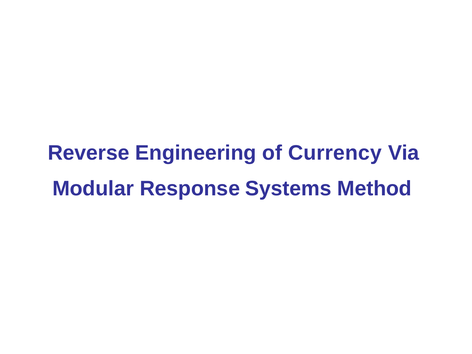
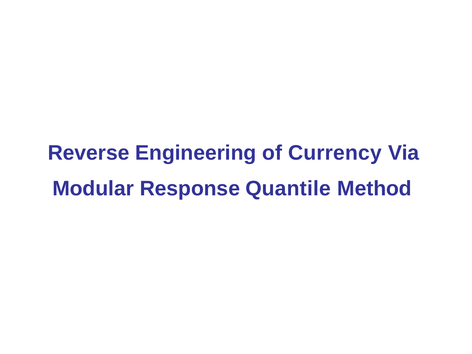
Systems: Systems -> Quantile
